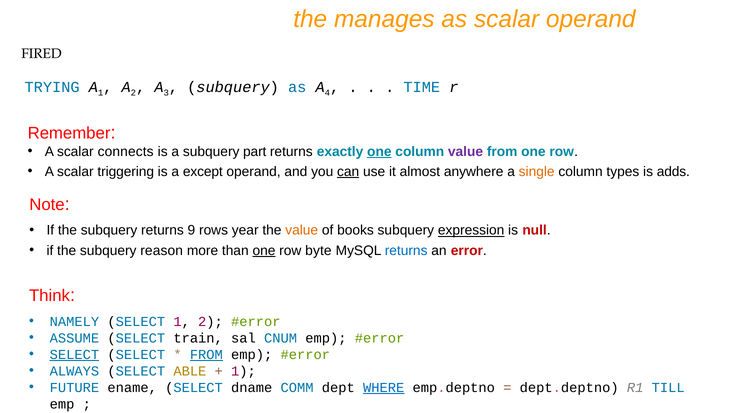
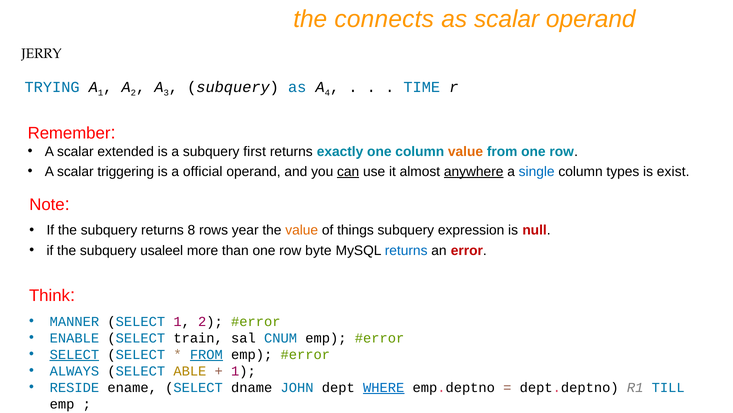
manages: manages -> connects
FIRED: FIRED -> JERRY
connects: connects -> extended
part: part -> first
one at (379, 151) underline: present -> none
value at (465, 151) colour: purple -> orange
except: except -> official
anywhere underline: none -> present
single colour: orange -> blue
adds: adds -> exist
9: 9 -> 8
books: books -> things
expression underline: present -> none
reason: reason -> usaleel
one at (264, 250) underline: present -> none
NAMELY: NAMELY -> MANNER
ASSUME: ASSUME -> ENABLE
FUTURE: FUTURE -> RESIDE
COMM: COMM -> JOHN
